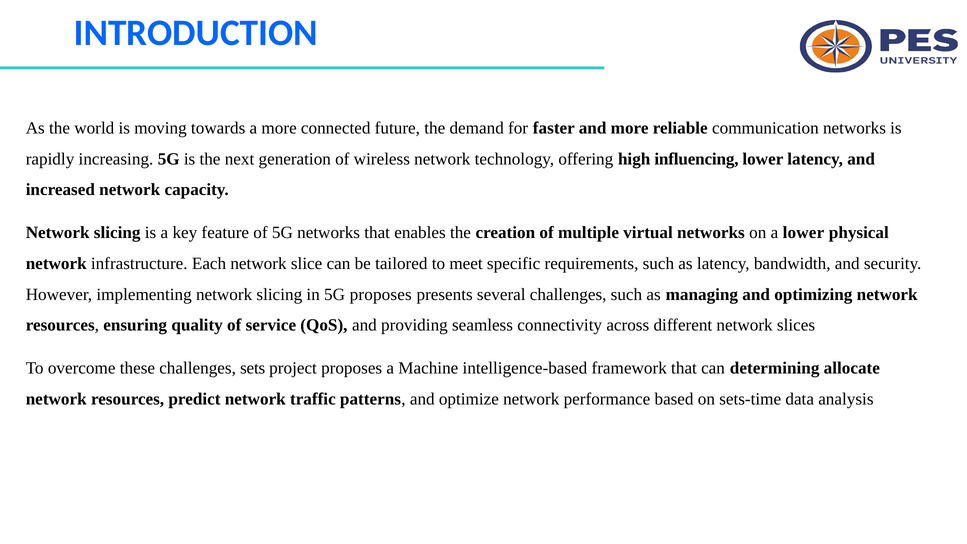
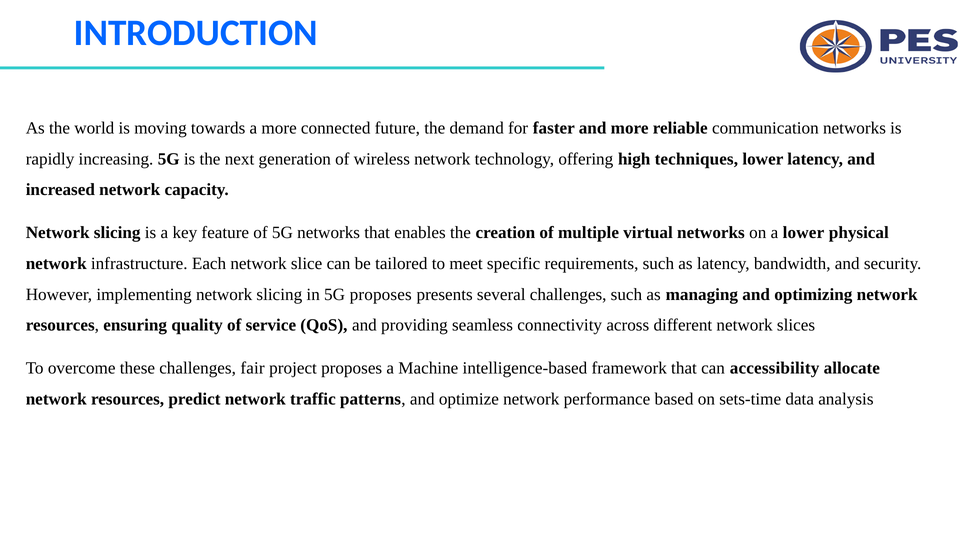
influencing: influencing -> techniques
sets: sets -> fair
determining: determining -> accessibility
